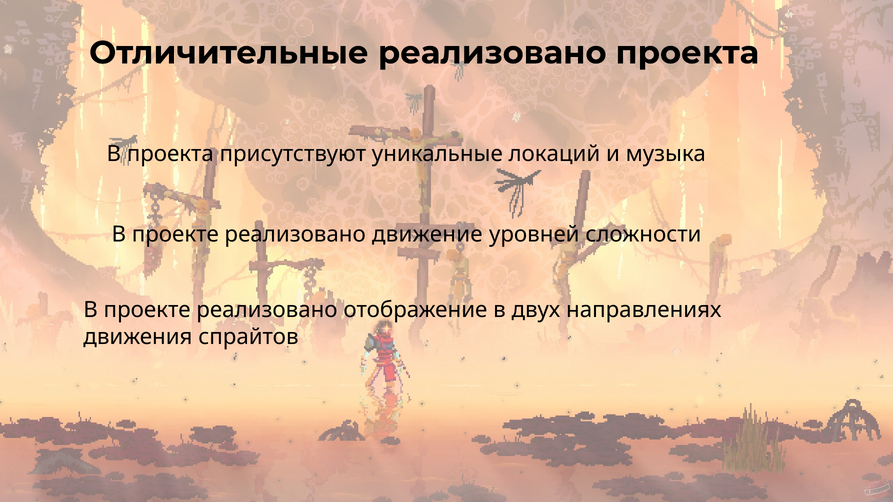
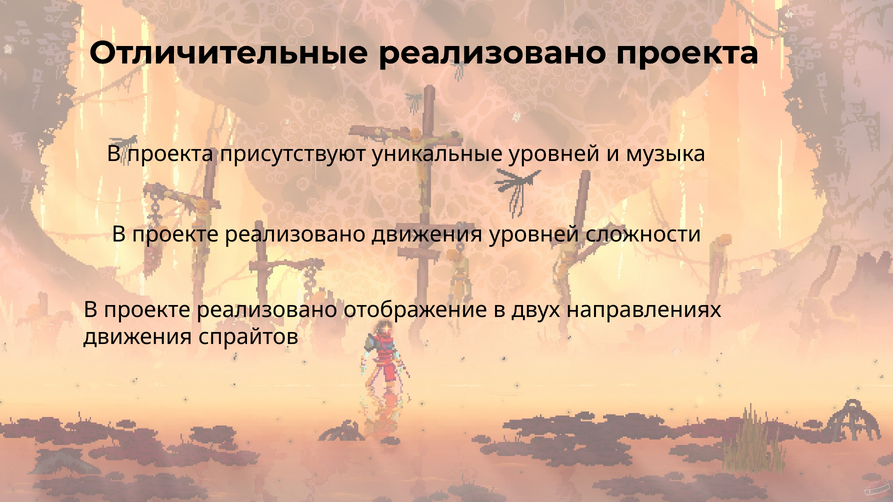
уникальные локаций: локаций -> уровней
реализовано движение: движение -> движения
